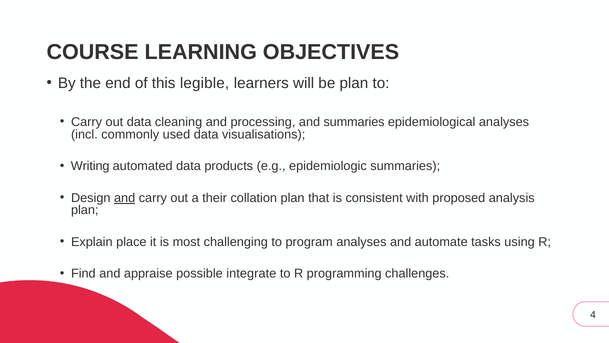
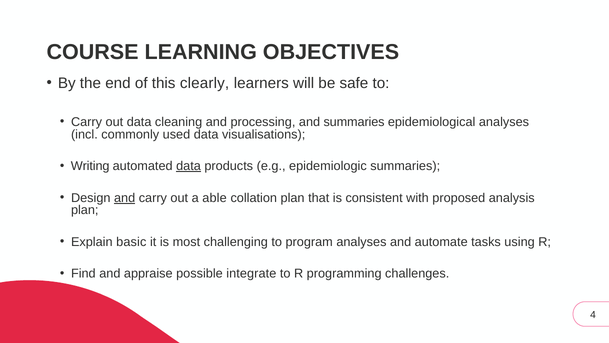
legible: legible -> clearly
be plan: plan -> safe
data at (189, 166) underline: none -> present
their: their -> able
place: place -> basic
